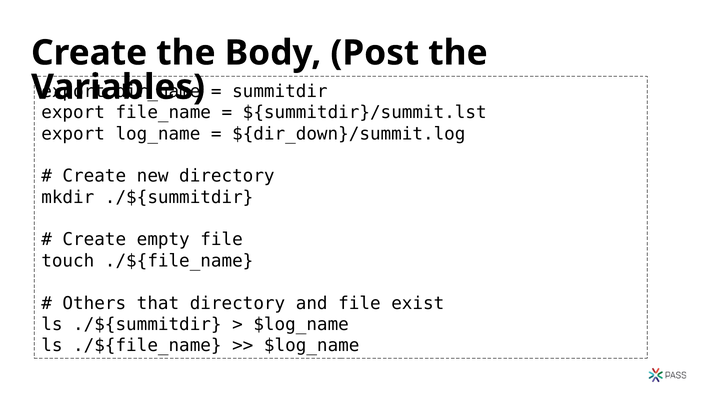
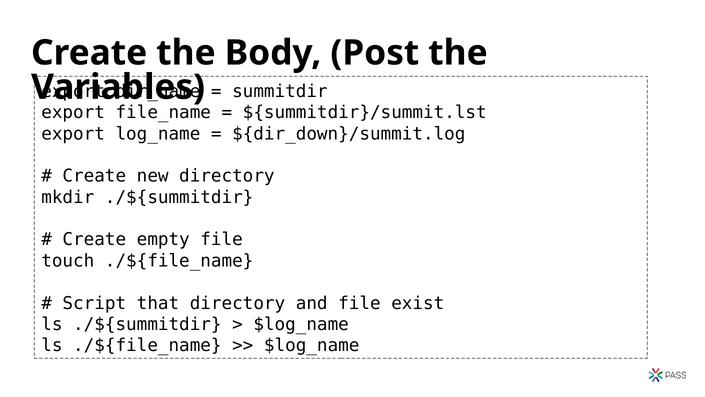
Others: Others -> Script
